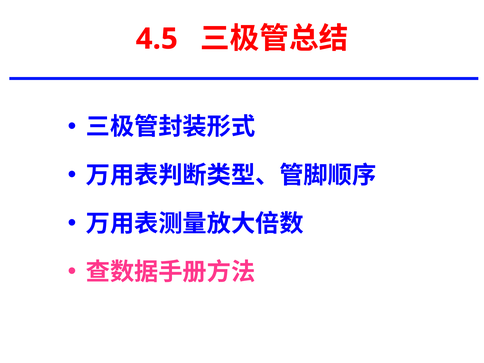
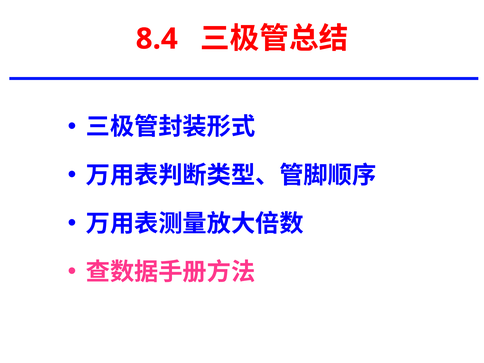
4.5: 4.5 -> 8.4
